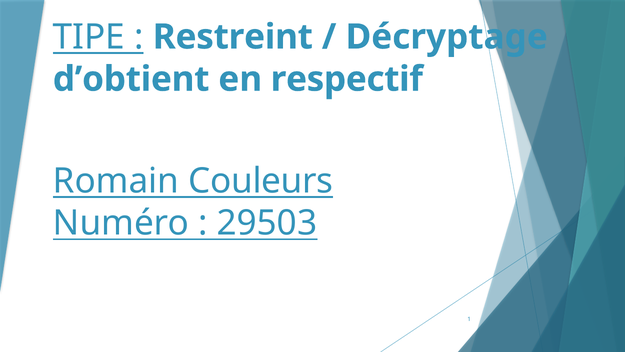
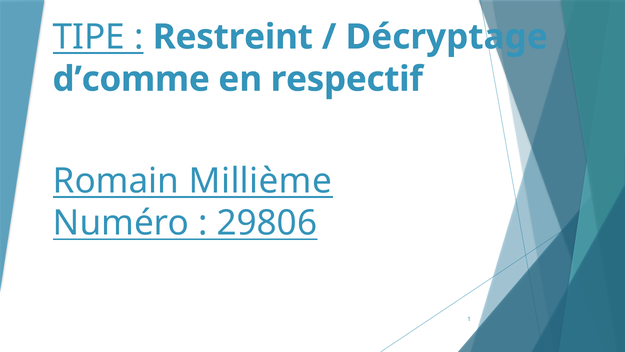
d’obtient: d’obtient -> d’comme
Couleurs: Couleurs -> Millième
29503: 29503 -> 29806
